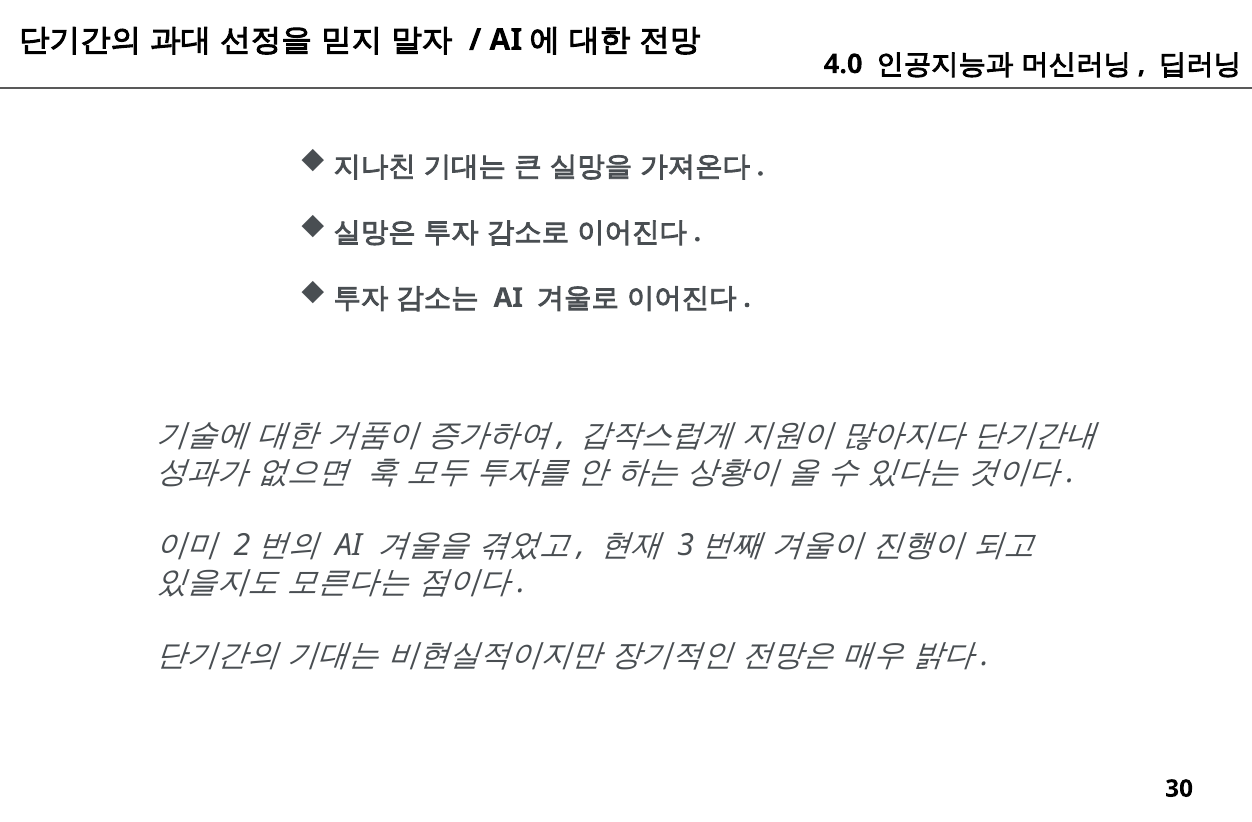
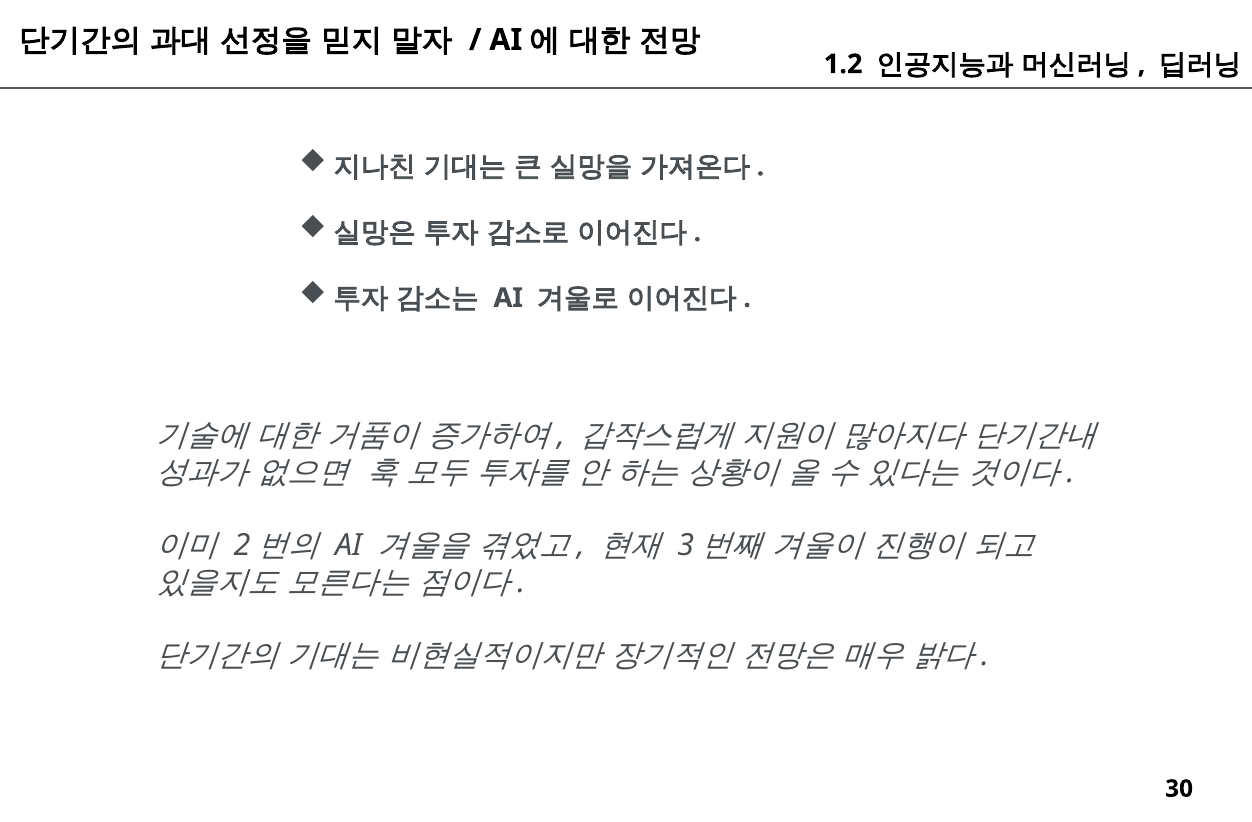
4.0: 4.0 -> 1.2
